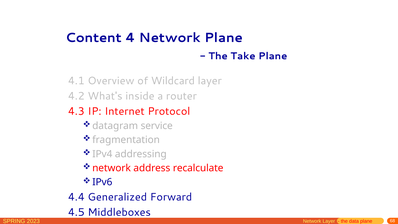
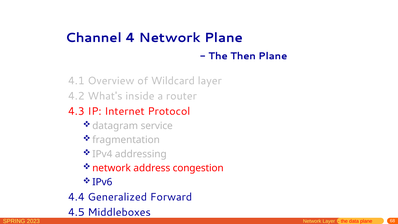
Content: Content -> Channel
Take: Take -> Then
recalculate: recalculate -> congestion
